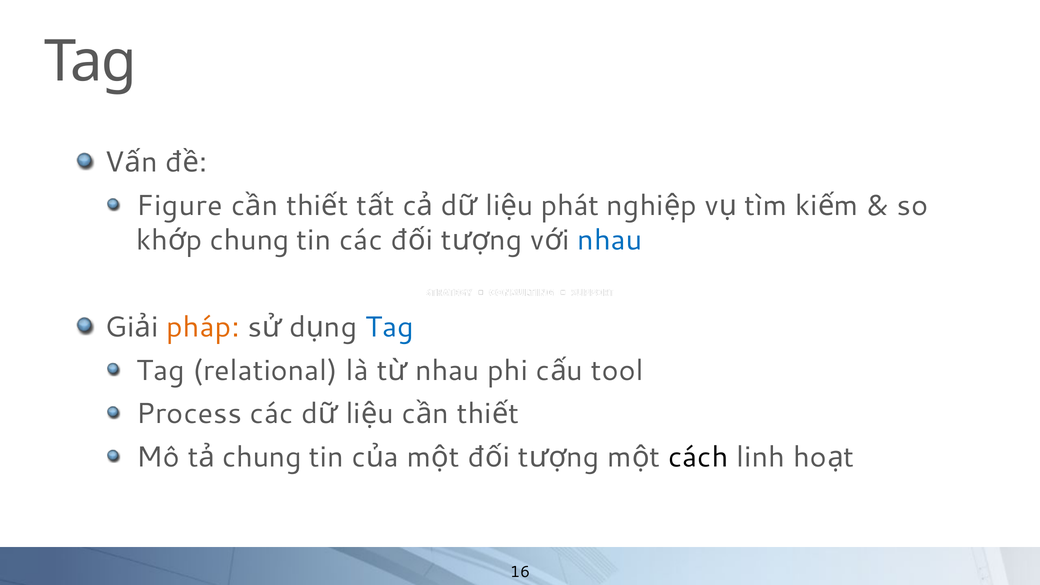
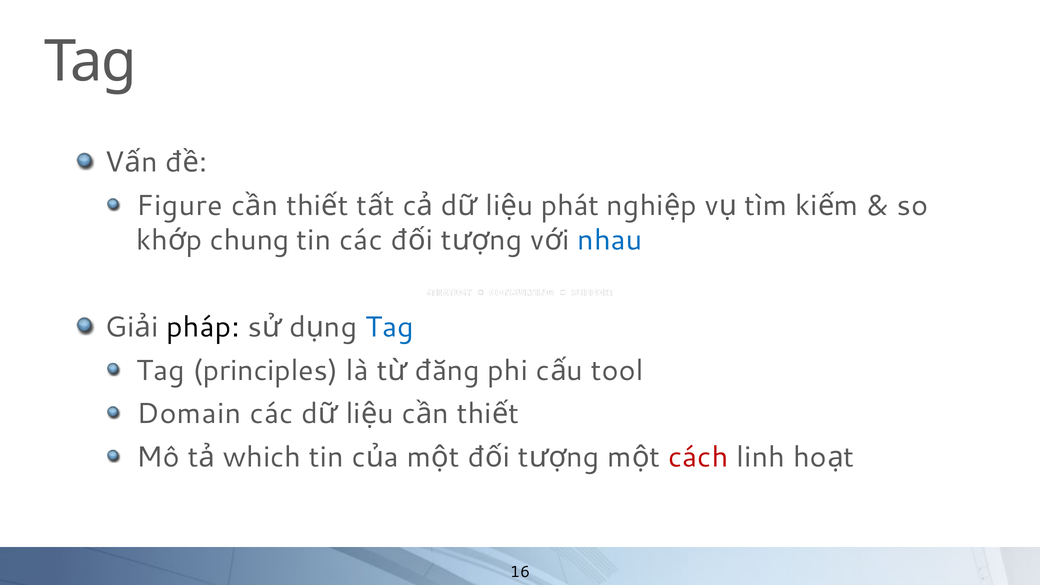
pháp colour: orange -> black
relational: relational -> principles
nhau at (447, 371): nhau -> đăng
Process: Process -> Domain
chung at (262, 457): chung -> which
cách colour: black -> red
